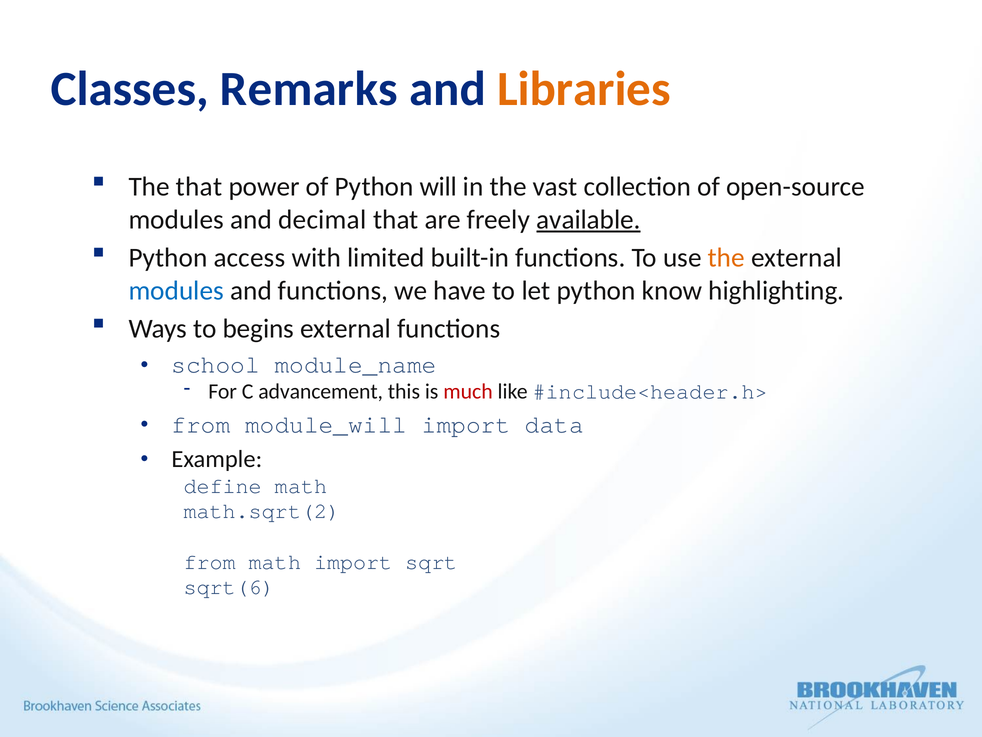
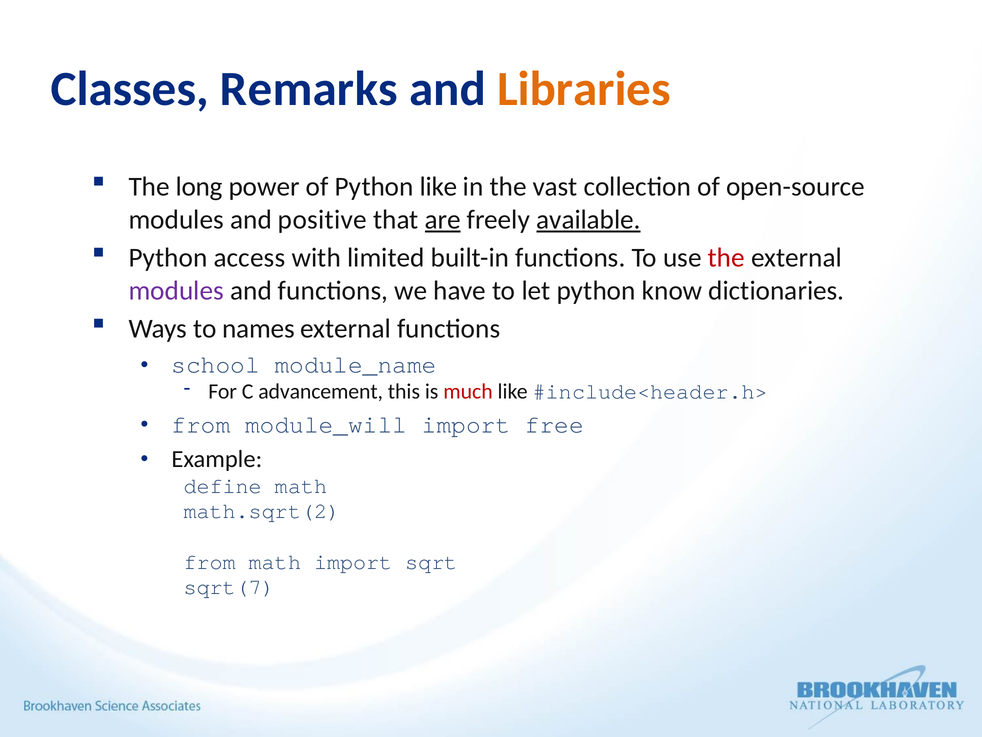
The that: that -> long
Python will: will -> like
decimal: decimal -> positive
are underline: none -> present
the at (726, 258) colour: orange -> red
modules at (176, 291) colour: blue -> purple
highlighting: highlighting -> dictionaries
begins: begins -> names
data: data -> free
sqrt(6: sqrt(6 -> sqrt(7
